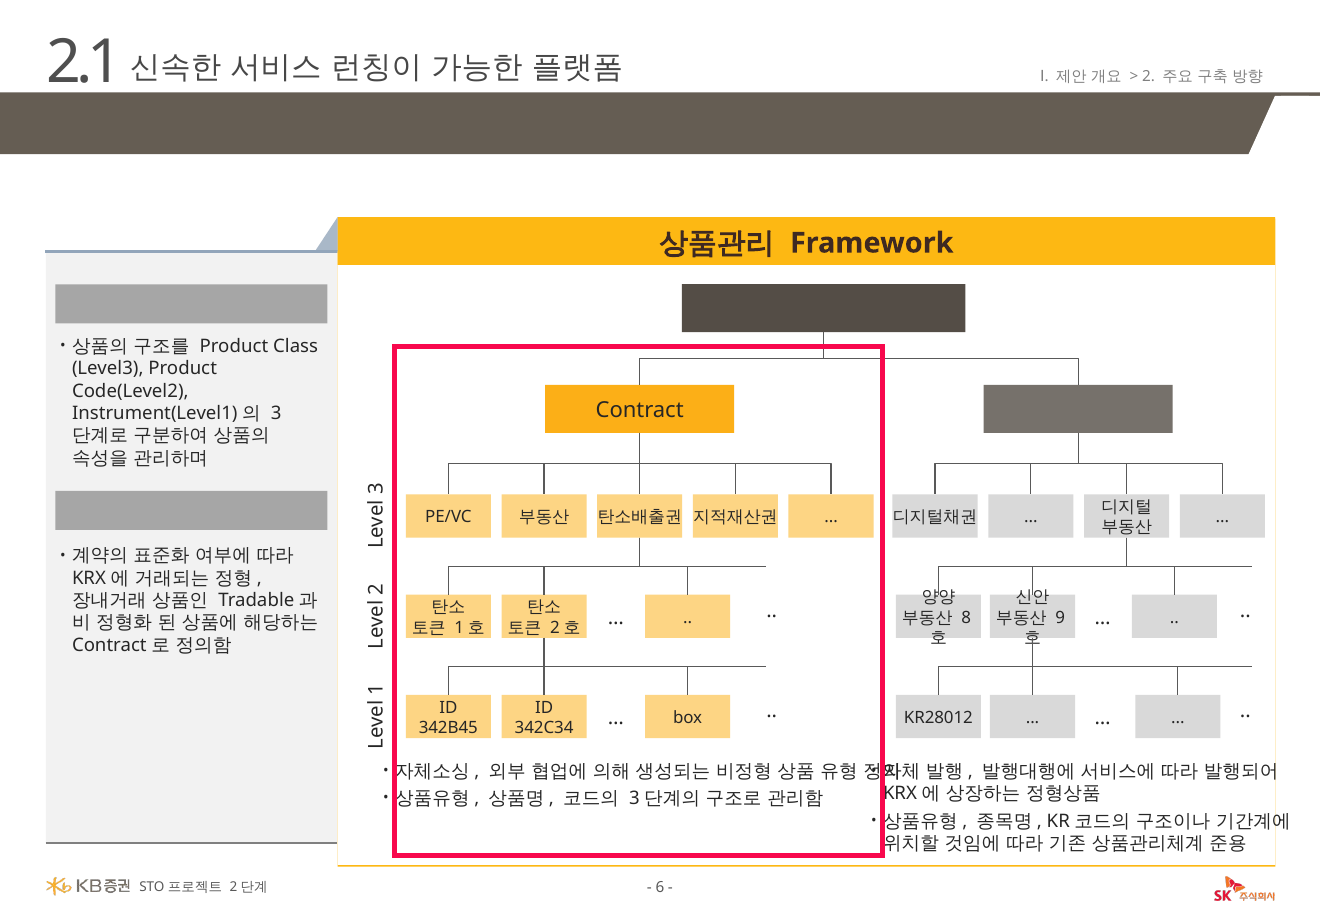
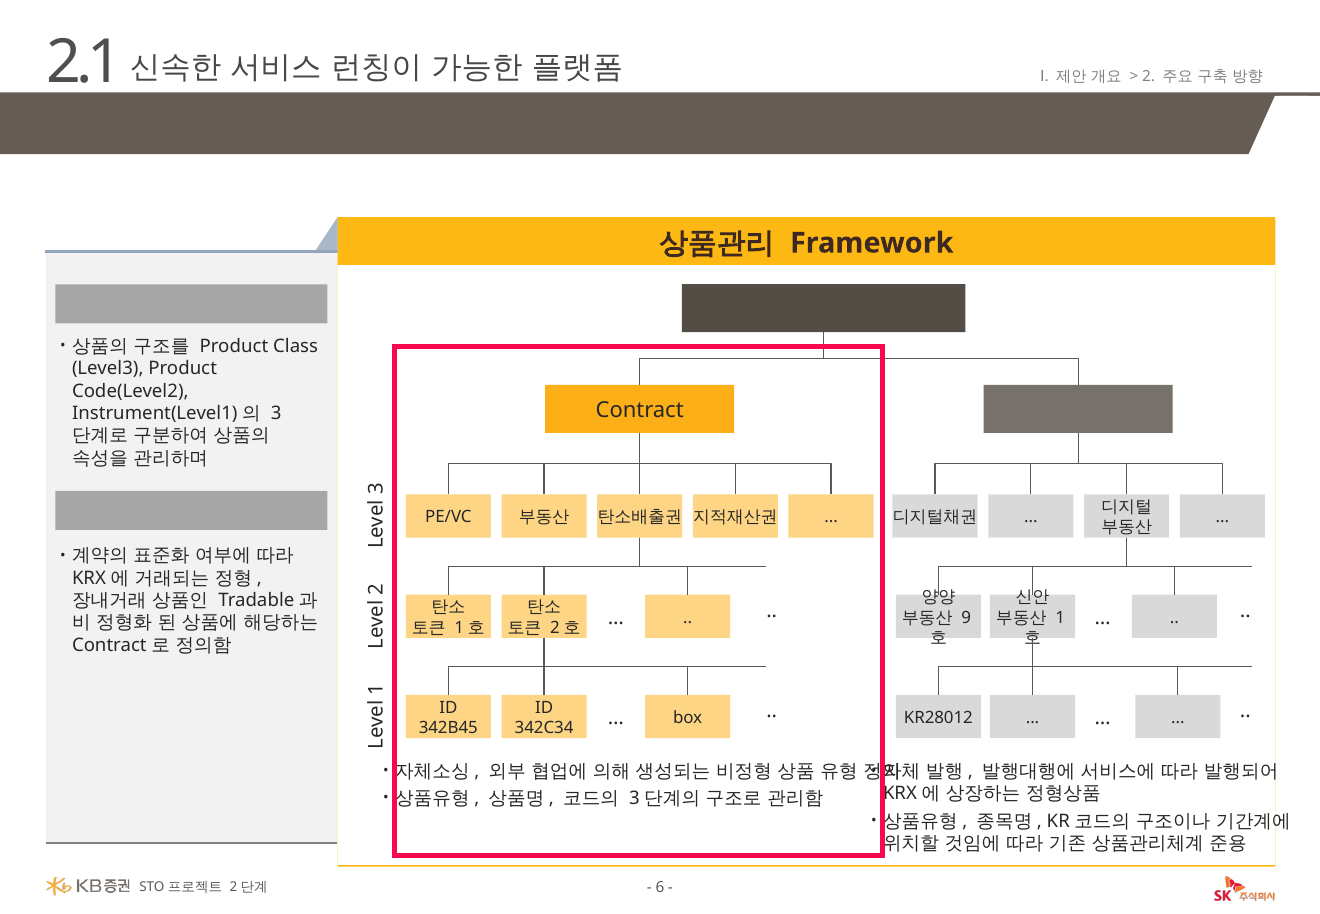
8: 8 -> 9
9 at (1060, 617): 9 -> 1
